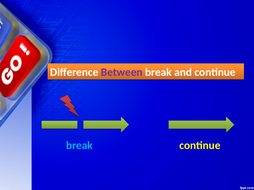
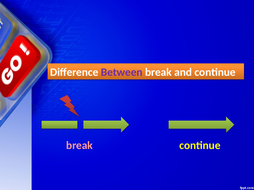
break at (79, 146) colour: light blue -> pink
